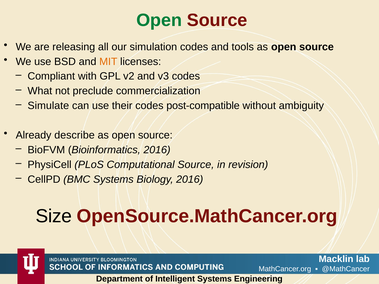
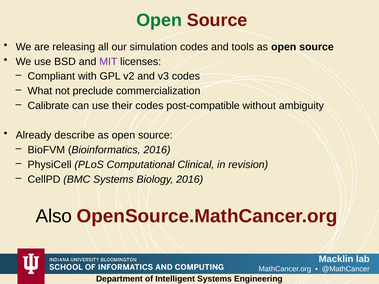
MIT colour: orange -> purple
Simulate: Simulate -> Calibrate
Computational Source: Source -> Clinical
Size: Size -> Also
